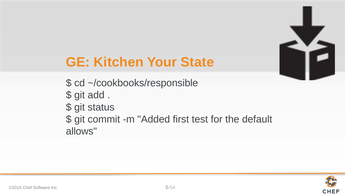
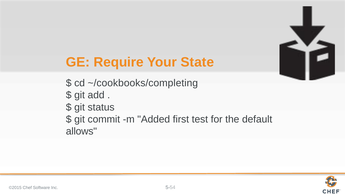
Kitchen: Kitchen -> Require
~/cookbooks/responsible: ~/cookbooks/responsible -> ~/cookbooks/completing
